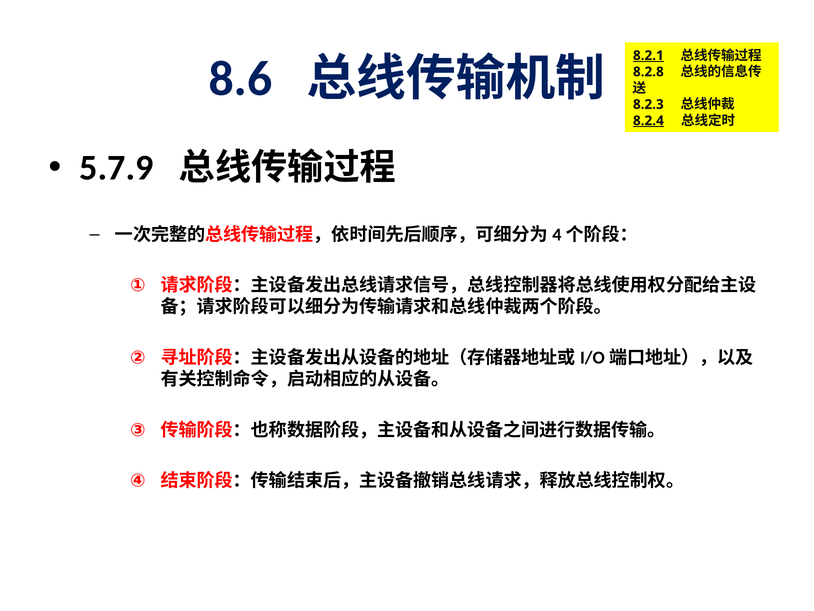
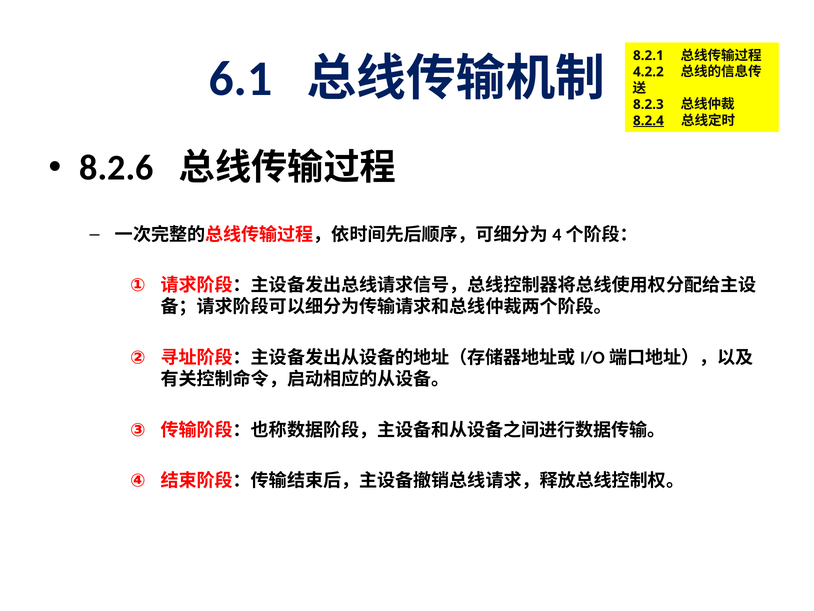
8.6: 8.6 -> 6.1
8.2.1 underline: present -> none
8.2.8: 8.2.8 -> 4.2.2
5.7.9: 5.7.9 -> 8.2.6
